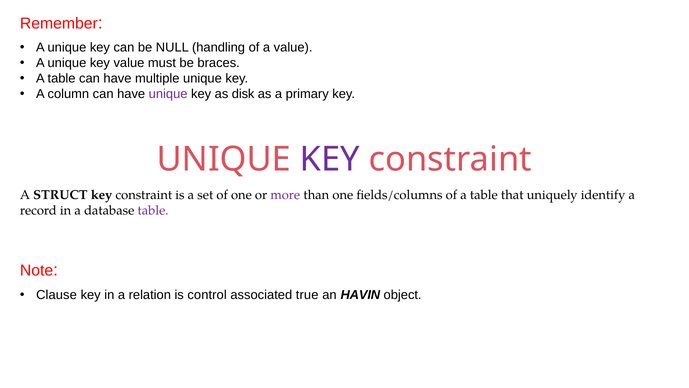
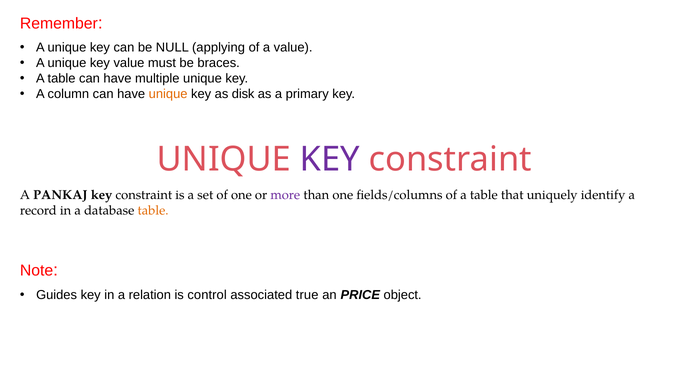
handling: handling -> applying
unique at (168, 94) colour: purple -> orange
STRUCT: STRUCT -> PANKAJ
table at (153, 210) colour: purple -> orange
Clause: Clause -> Guides
HAVIN: HAVIN -> PRICE
